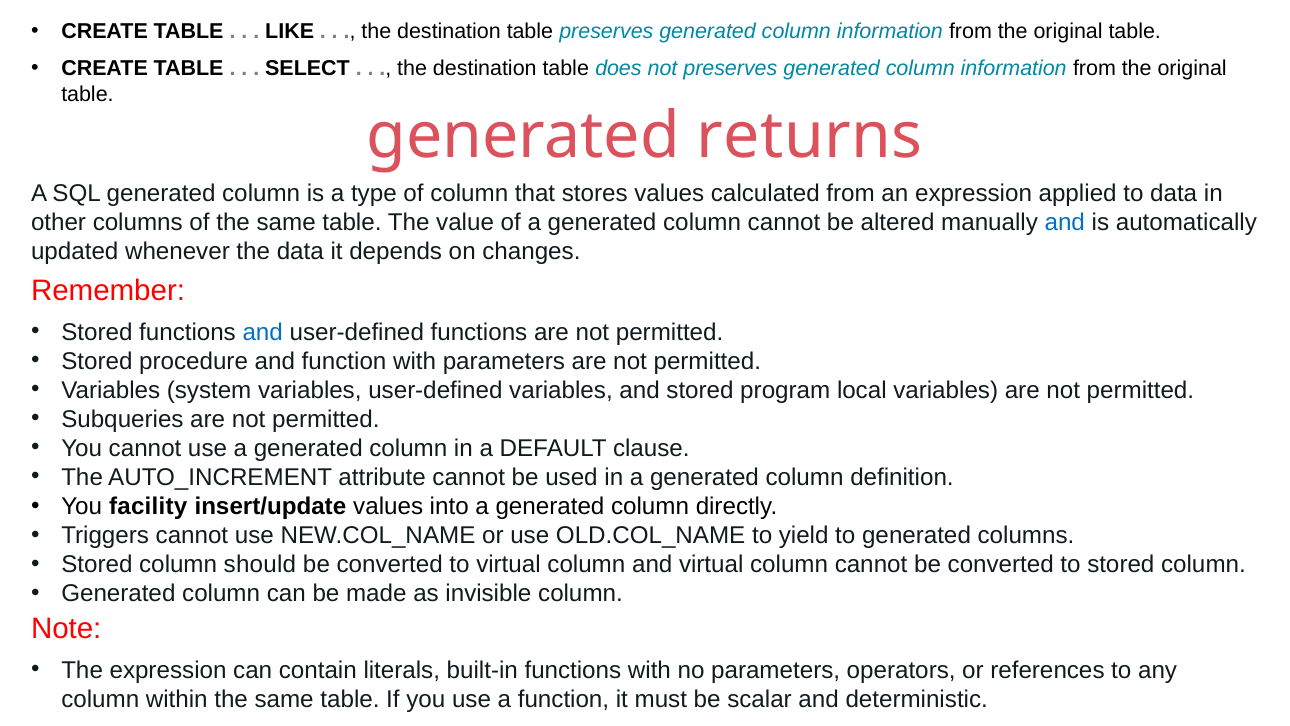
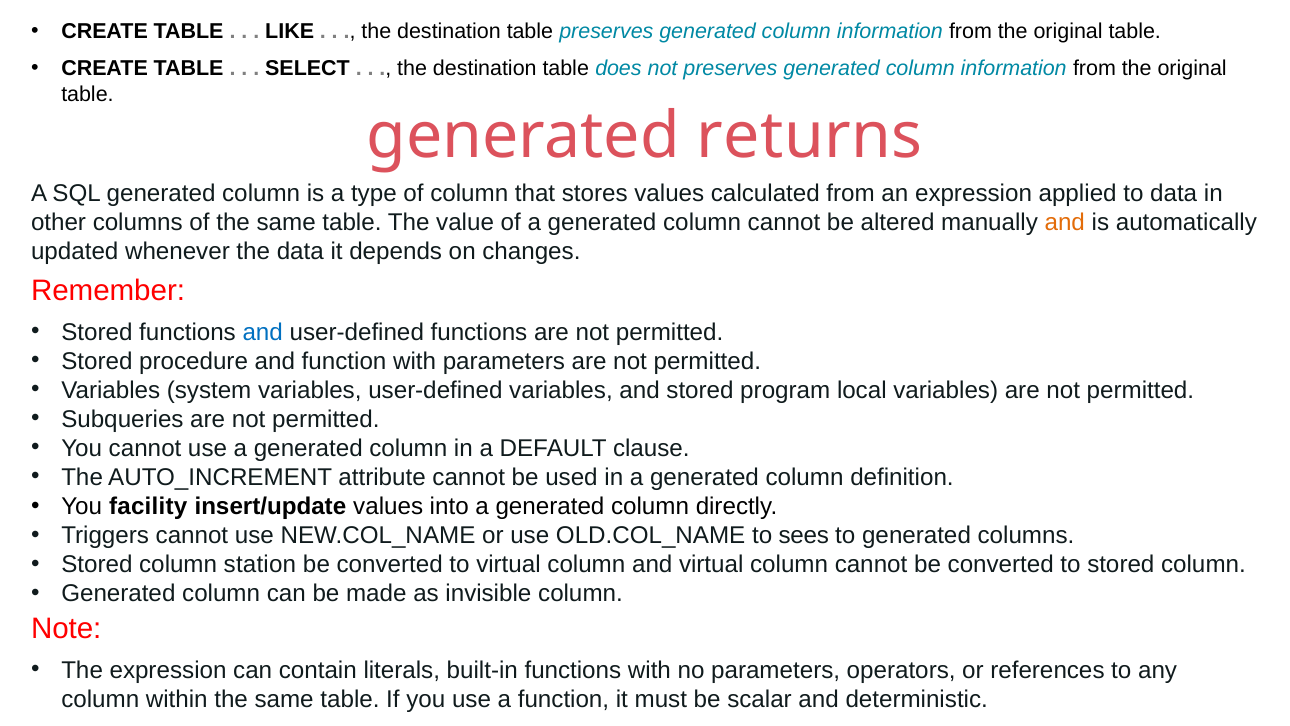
and at (1065, 222) colour: blue -> orange
yield: yield -> sees
should: should -> station
